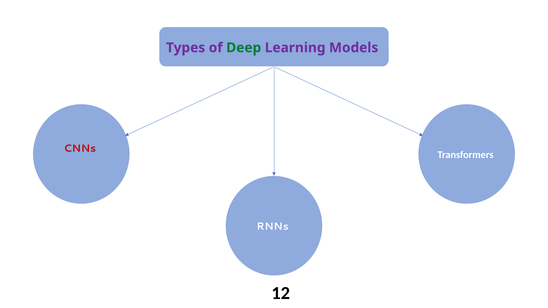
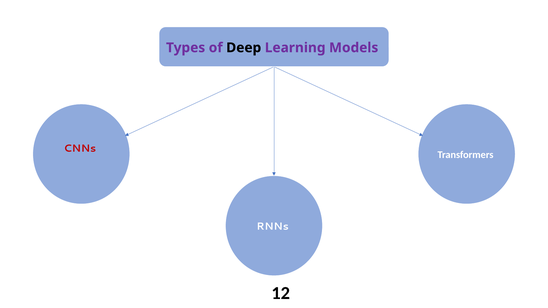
Deep colour: green -> black
